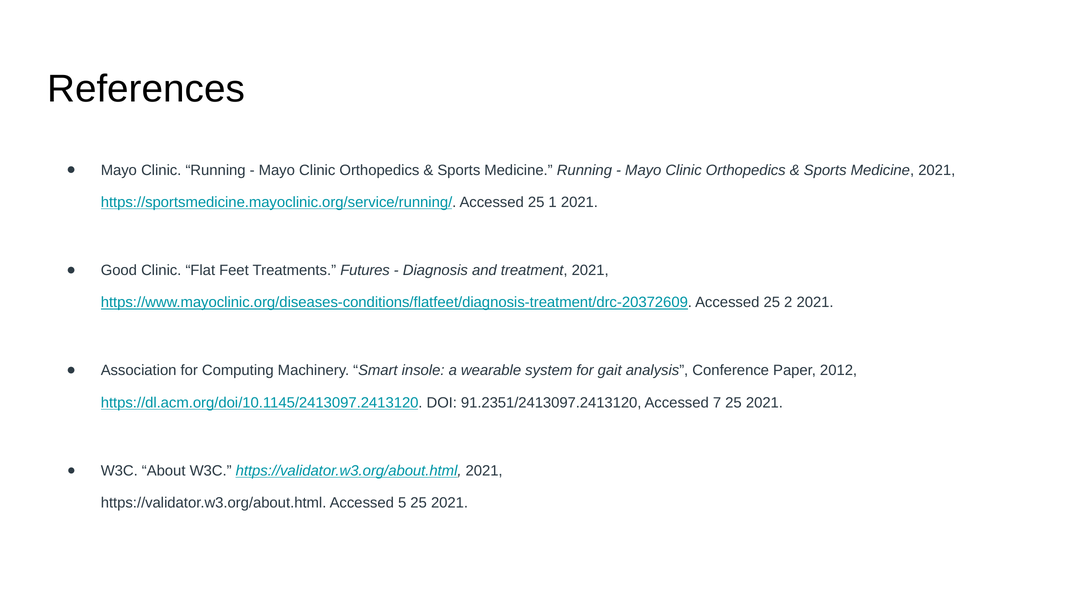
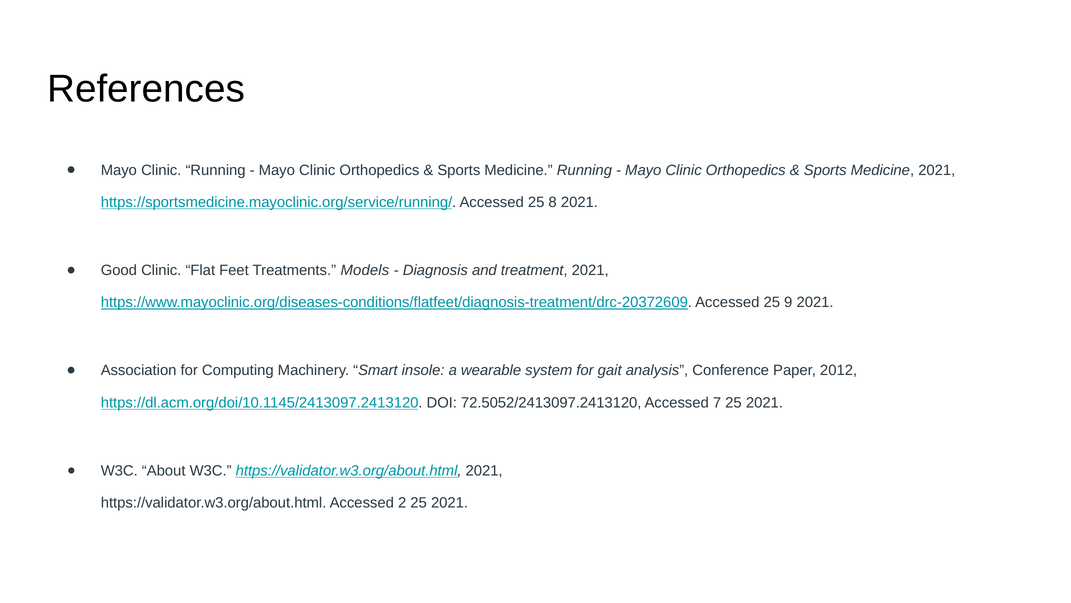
1: 1 -> 8
Futures: Futures -> Models
2: 2 -> 9
91.2351/2413097.2413120: 91.2351/2413097.2413120 -> 72.5052/2413097.2413120
5: 5 -> 2
